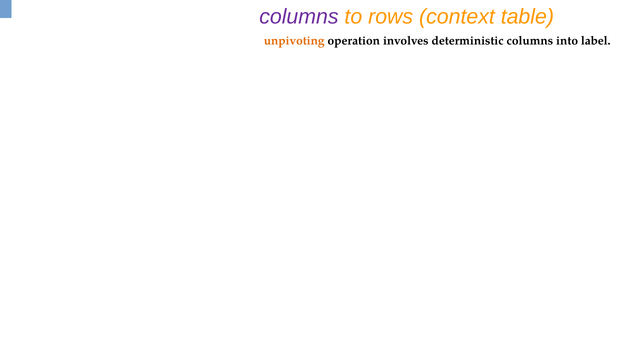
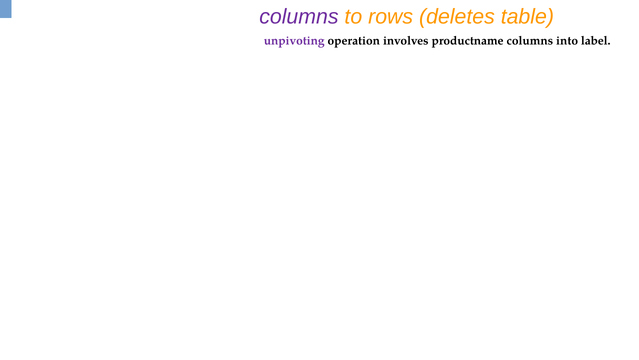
context: context -> deletes
unpivoting colour: orange -> purple
deterministic: deterministic -> productname
